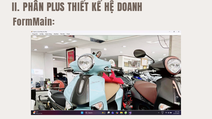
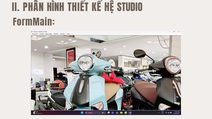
PLUS: PLUS -> HÌNH
DOANH: DOANH -> STUDIO
